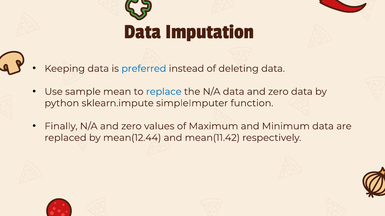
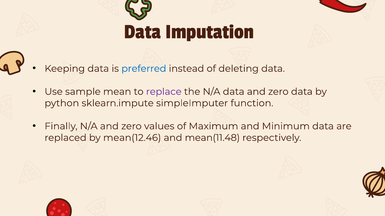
replace colour: blue -> purple
mean(12.44: mean(12.44 -> mean(12.46
mean(11.42: mean(11.42 -> mean(11.48
